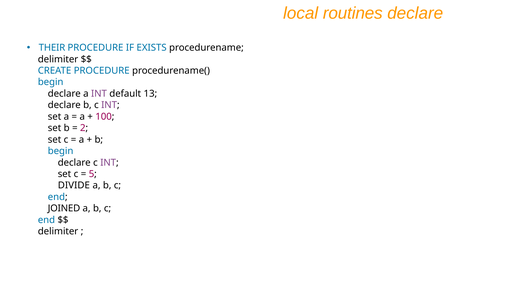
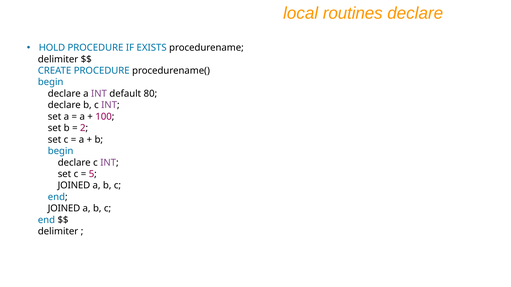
THEIR: THEIR -> HOLD
13: 13 -> 80
DIVIDE at (74, 186): DIVIDE -> JOINED
